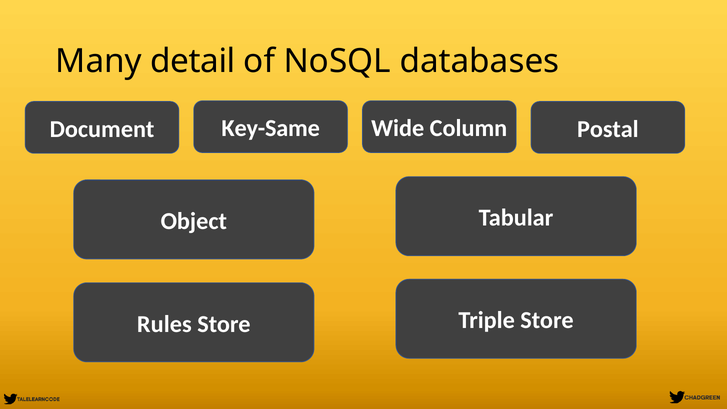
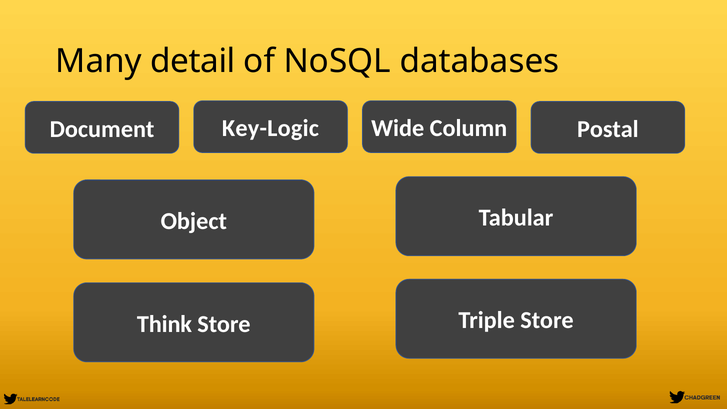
Key-Same: Key-Same -> Key-Logic
Rules: Rules -> Think
